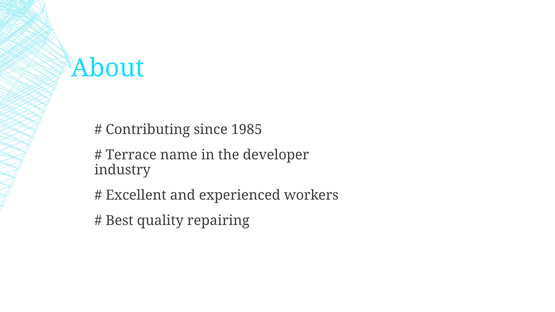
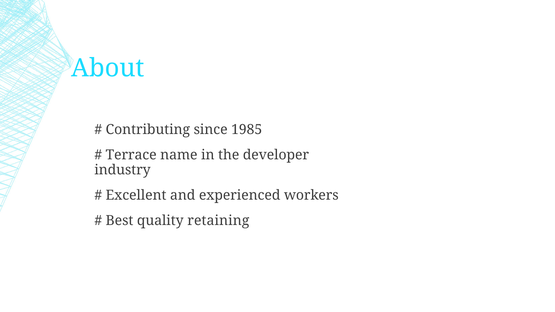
repairing: repairing -> retaining
